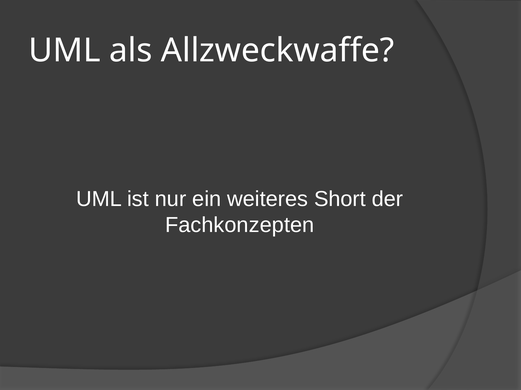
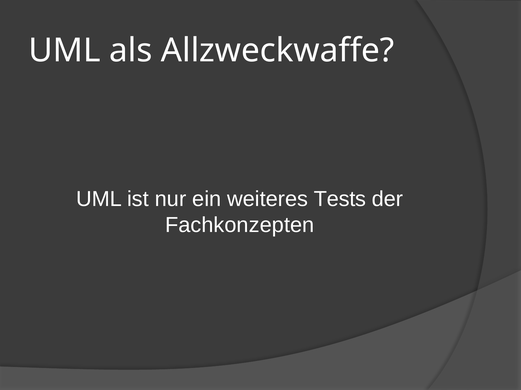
Short: Short -> Tests
